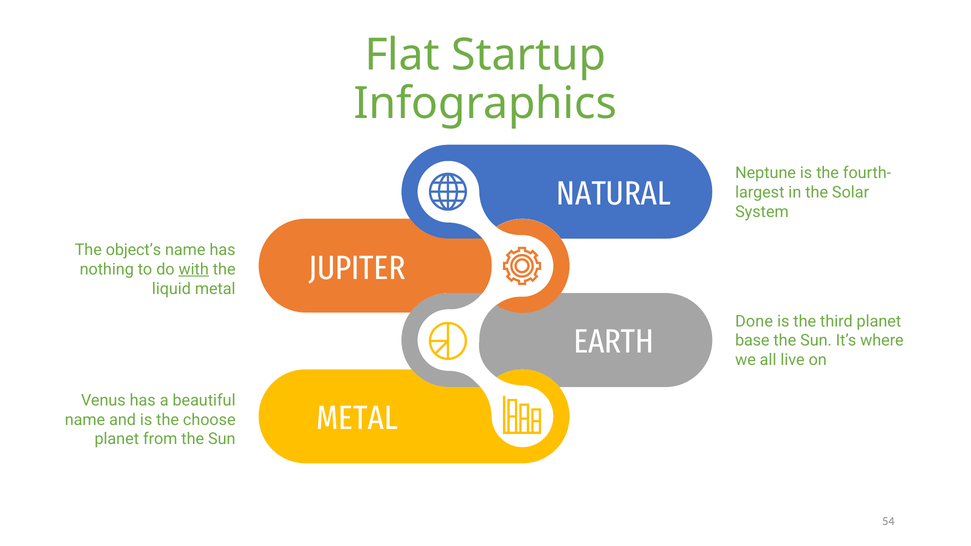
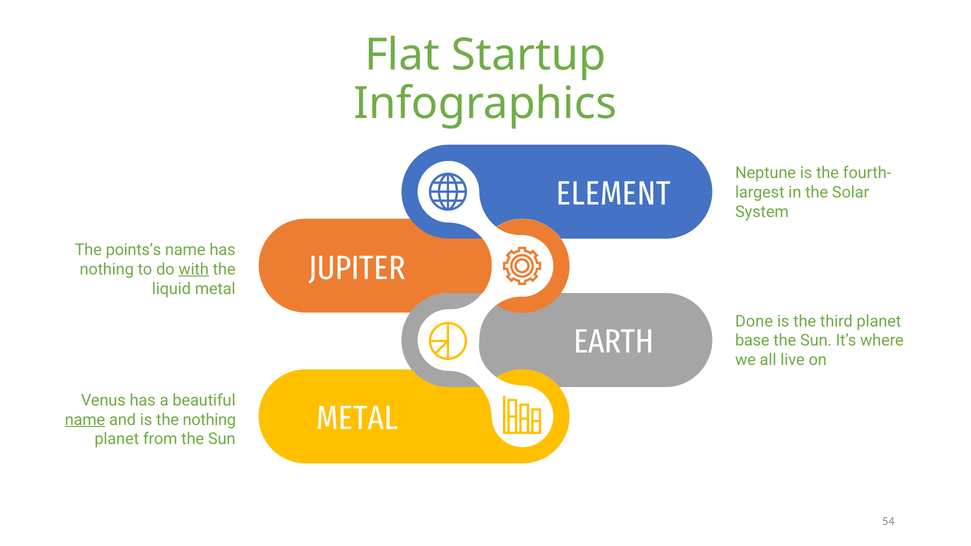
NATURAL: NATURAL -> ELEMENT
object’s: object’s -> points’s
name at (85, 420) underline: none -> present
the choose: choose -> nothing
